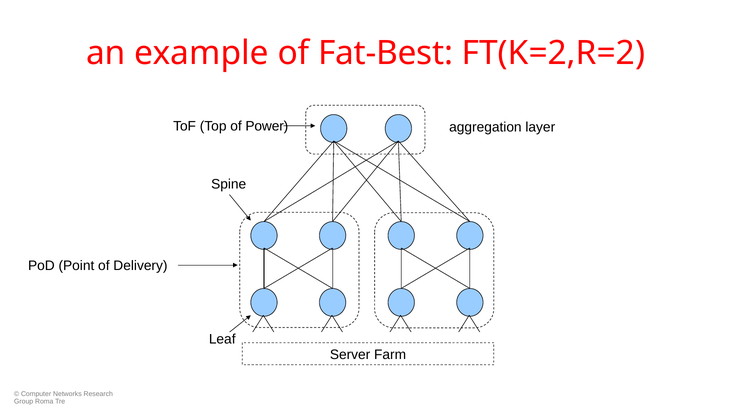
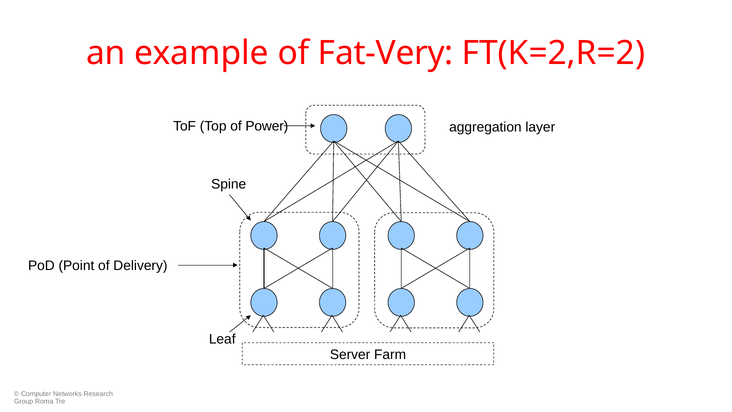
Fat-Best: Fat-Best -> Fat-Very
